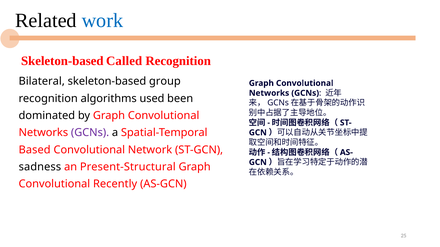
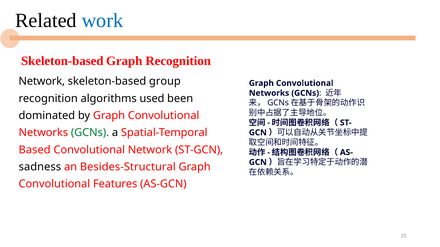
Skeleton-based Called: Called -> Graph
Bilateral at (42, 81): Bilateral -> Network
GCNs at (90, 133) colour: purple -> green
Present-Structural: Present-Structural -> Besides-Structural
Recently: Recently -> Features
